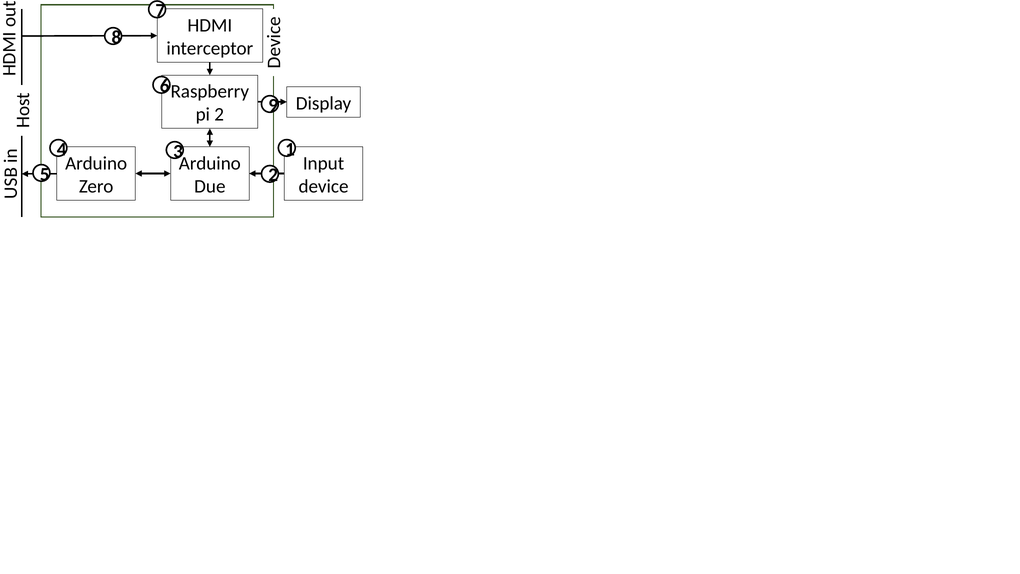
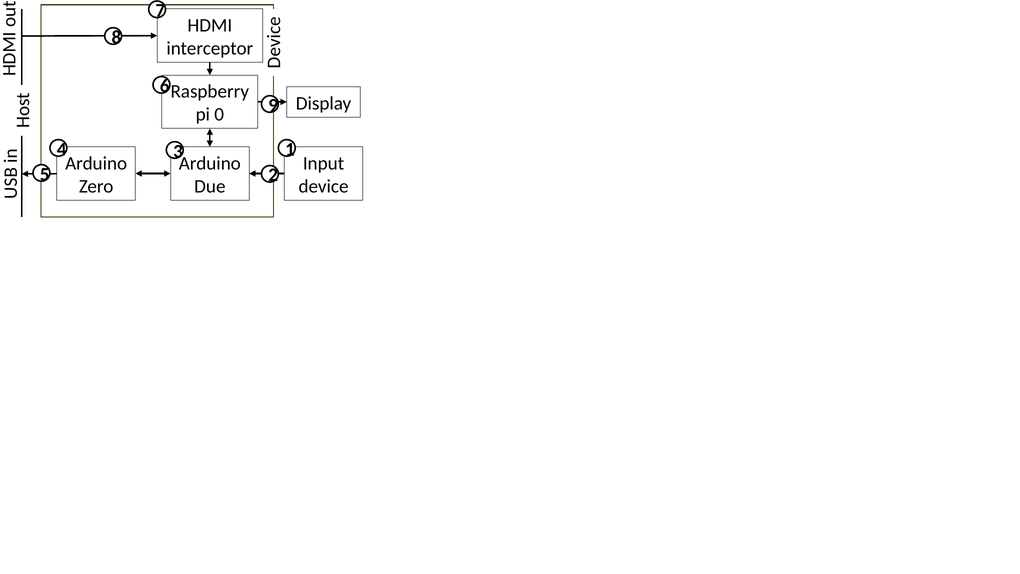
pi 2: 2 -> 0
